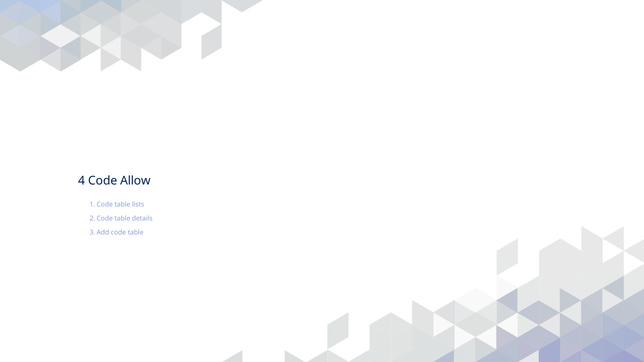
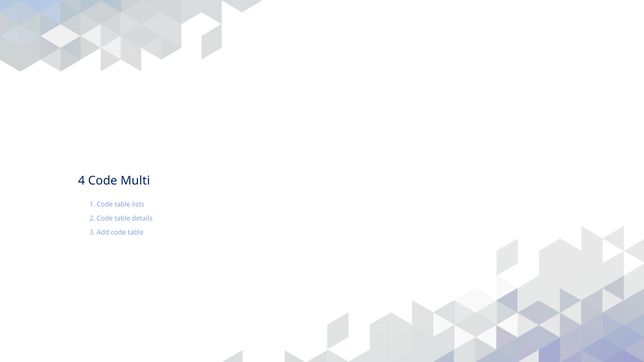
Allow: Allow -> Multi
